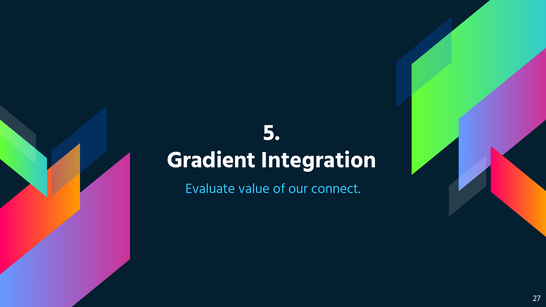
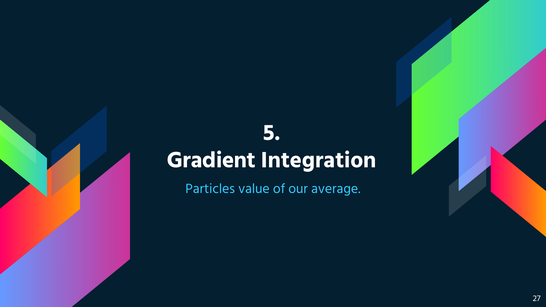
Evaluate: Evaluate -> Particles
connect: connect -> average
